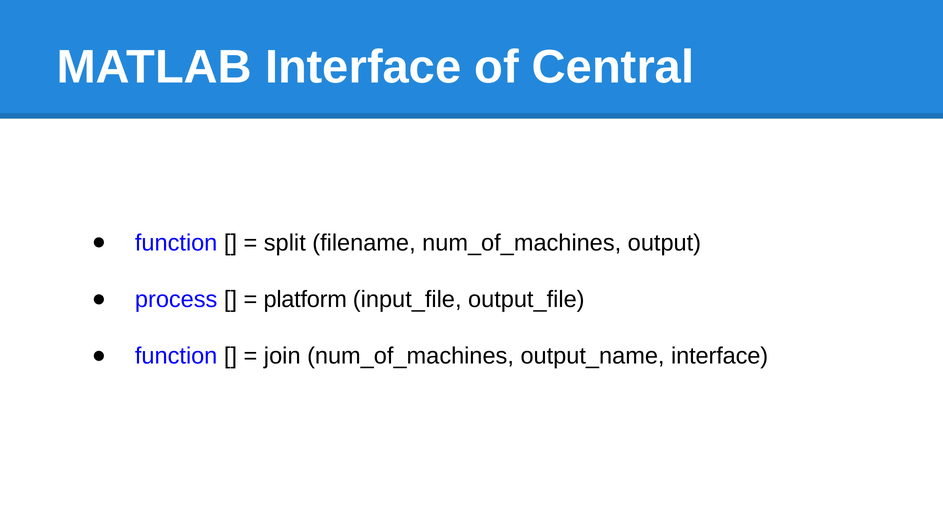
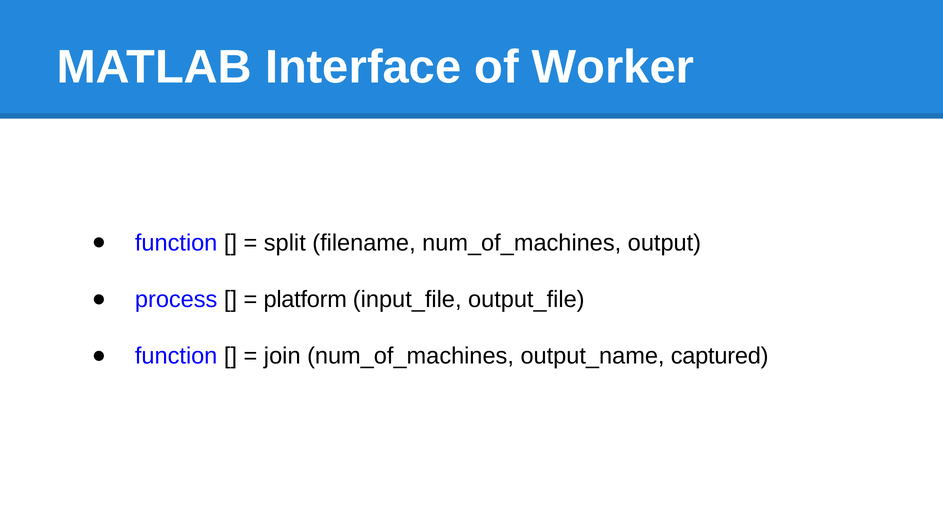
Central: Central -> Worker
output_name interface: interface -> captured
